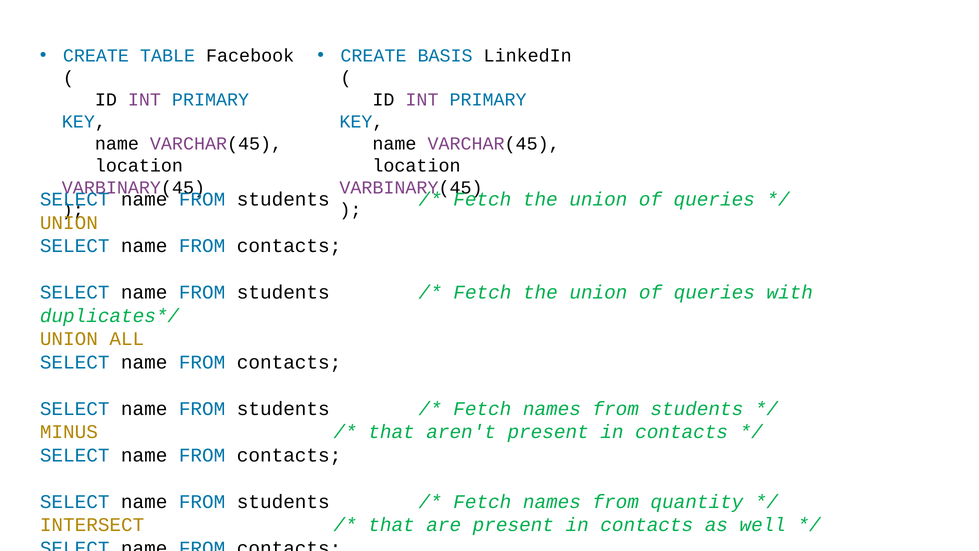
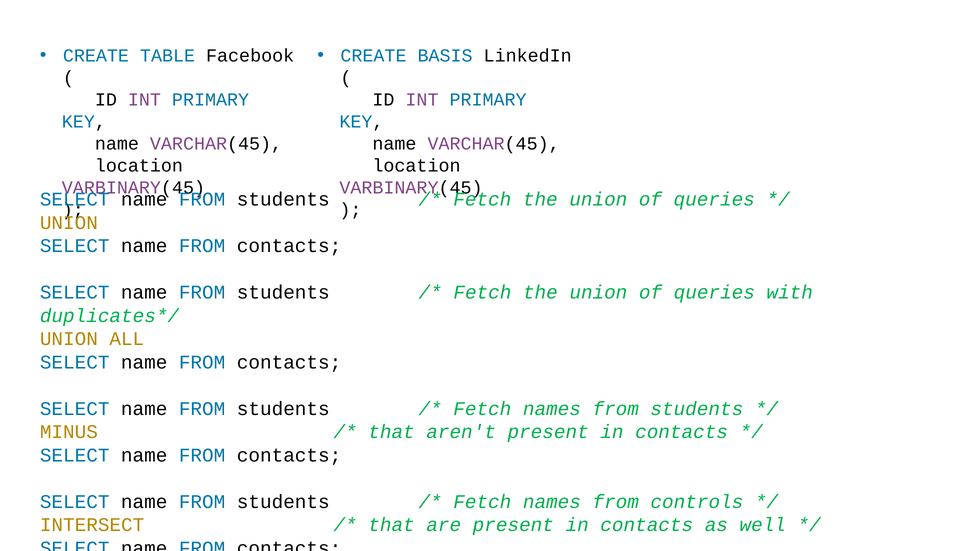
quantity: quantity -> controls
